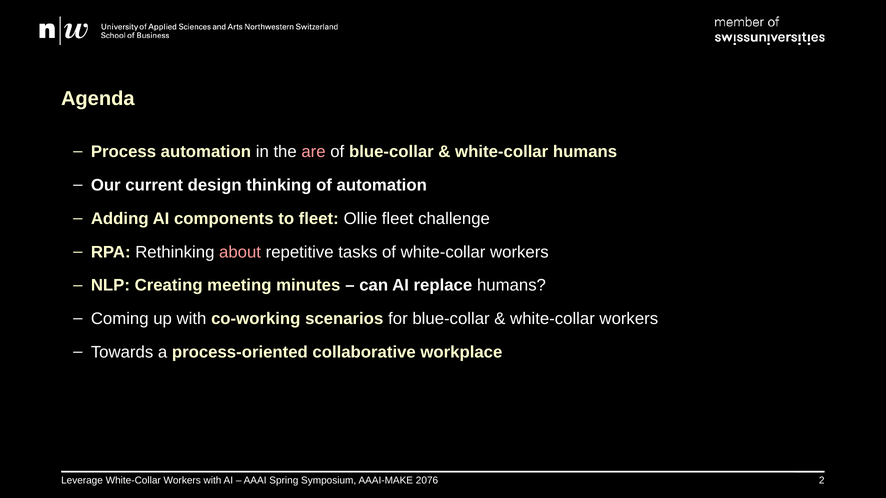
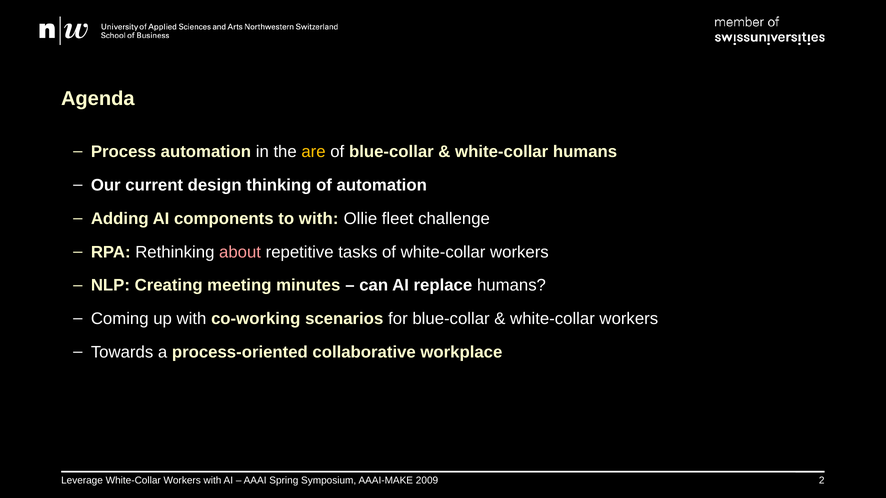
are colour: pink -> yellow
to fleet: fleet -> with
2076: 2076 -> 2009
